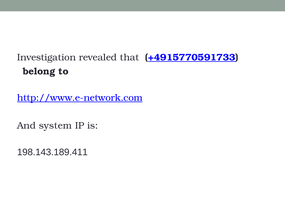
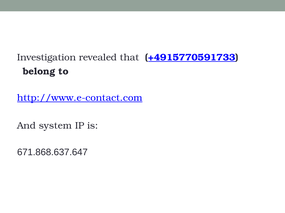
http://www.e-network.com: http://www.e-network.com -> http://www.e-contact.com
198.143.189.411: 198.143.189.411 -> 671.868.637.647
